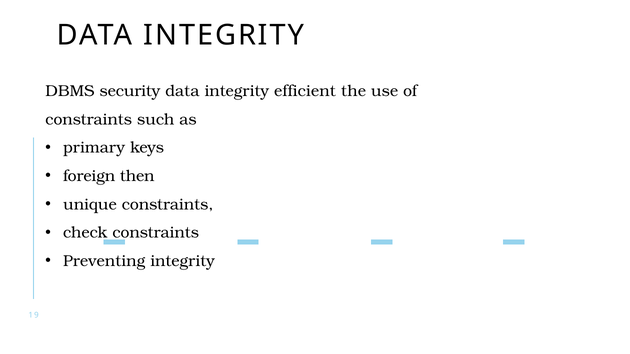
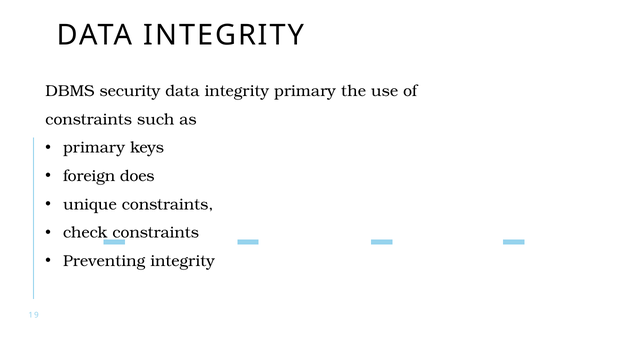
integrity efficient: efficient -> primary
then: then -> does
